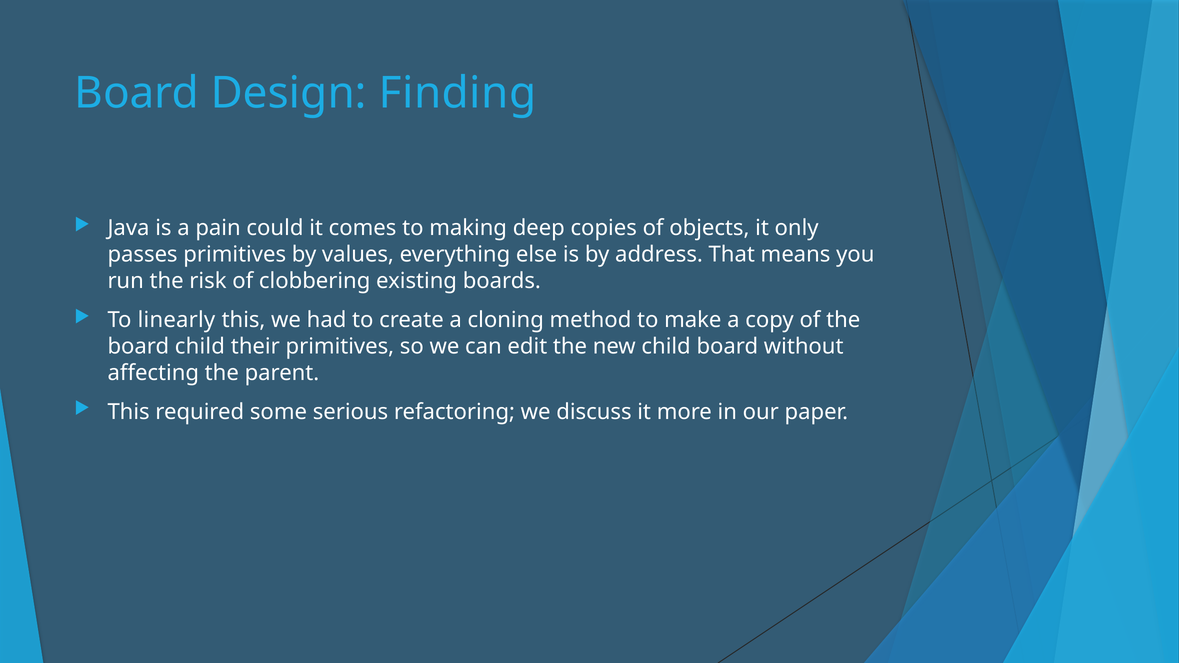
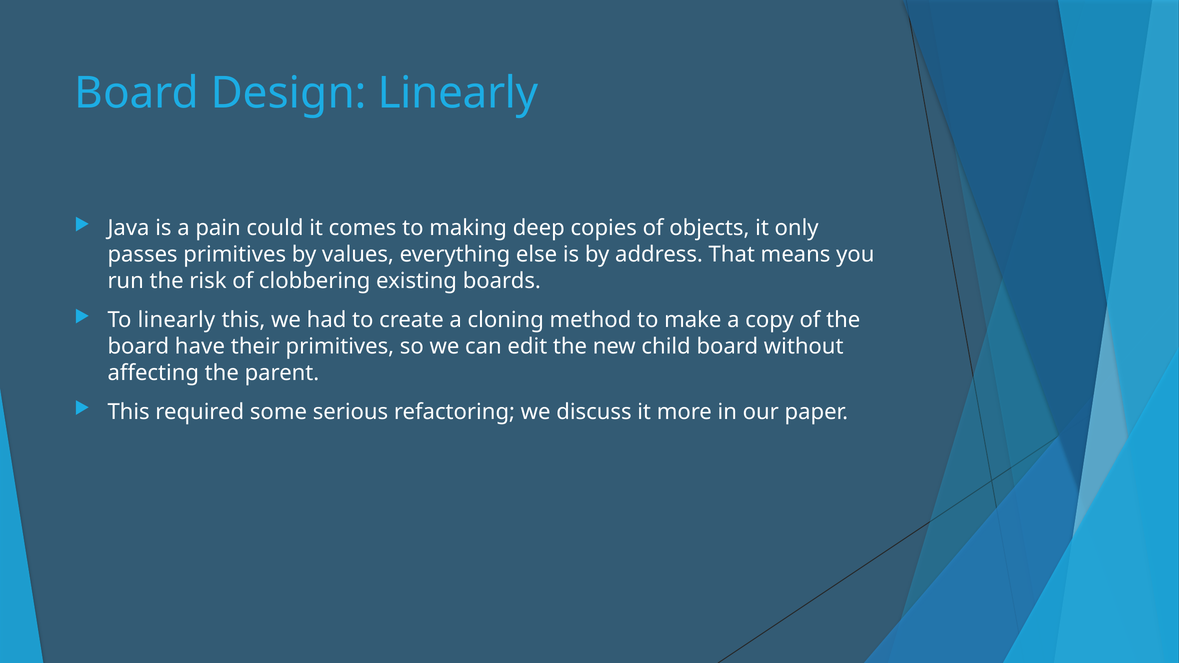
Design Finding: Finding -> Linearly
board child: child -> have
